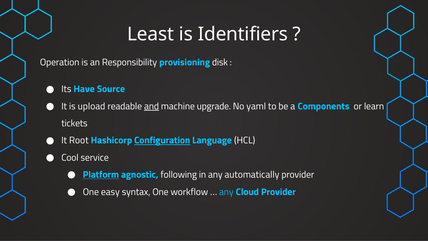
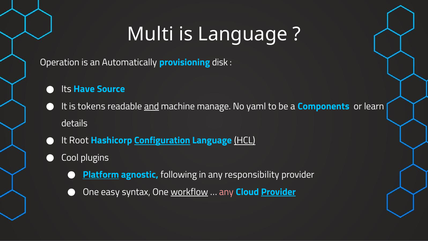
Least: Least -> Multi
is Identifiers: Identifiers -> Language
Responsibility: Responsibility -> Automatically
upload: upload -> tokens
upgrade: upgrade -> manage
tickets: tickets -> details
HCL underline: none -> present
service: service -> plugins
automatically: automatically -> responsibility
workflow underline: none -> present
any at (226, 192) colour: light blue -> pink
Provider at (278, 192) underline: none -> present
